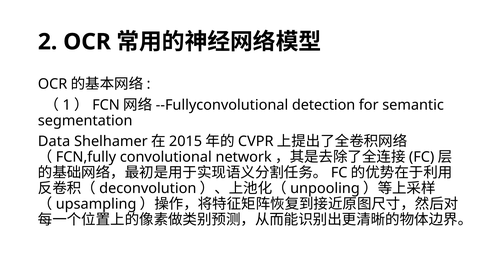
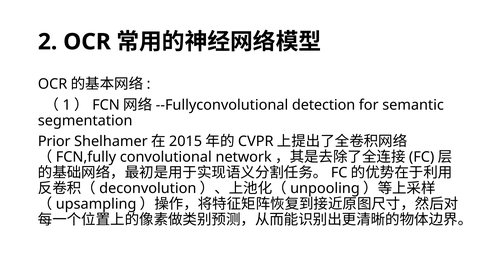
Data: Data -> Prior
